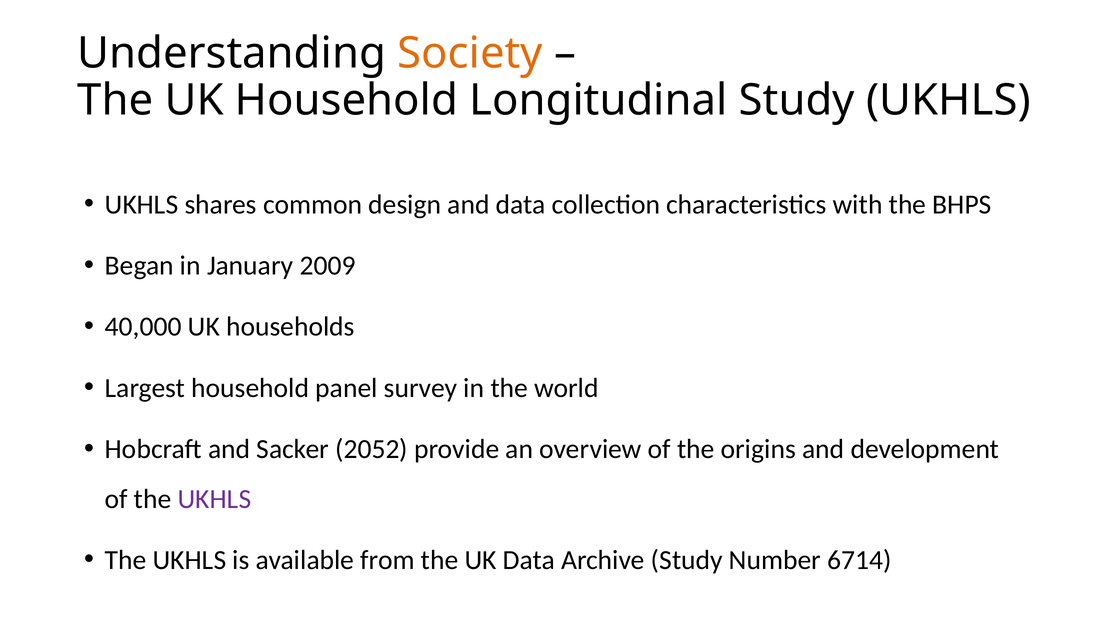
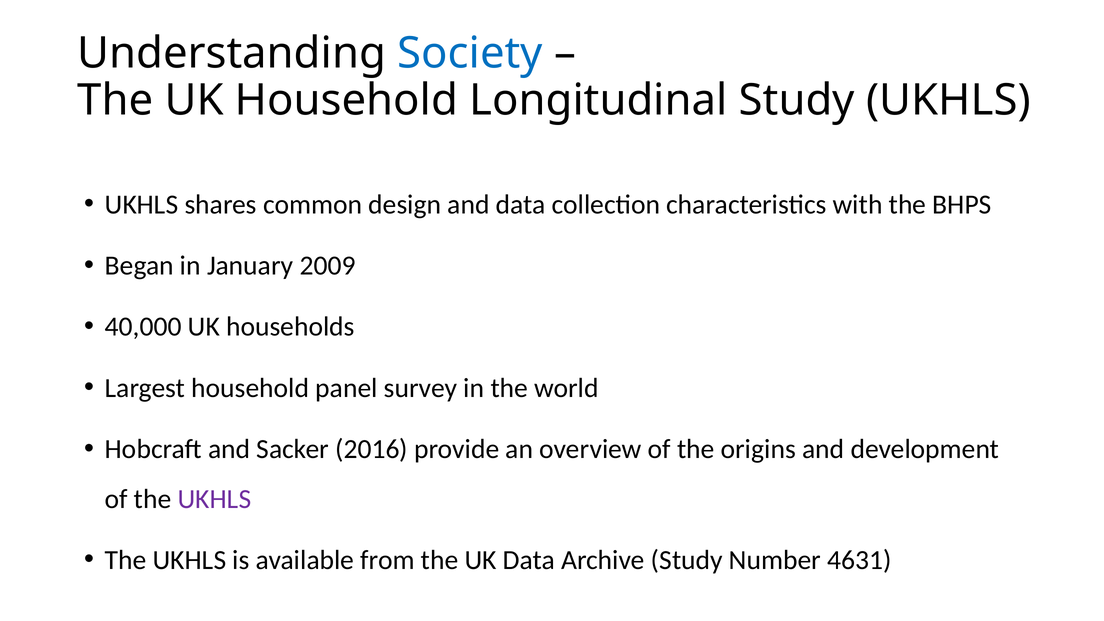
Society colour: orange -> blue
2052: 2052 -> 2016
6714: 6714 -> 4631
